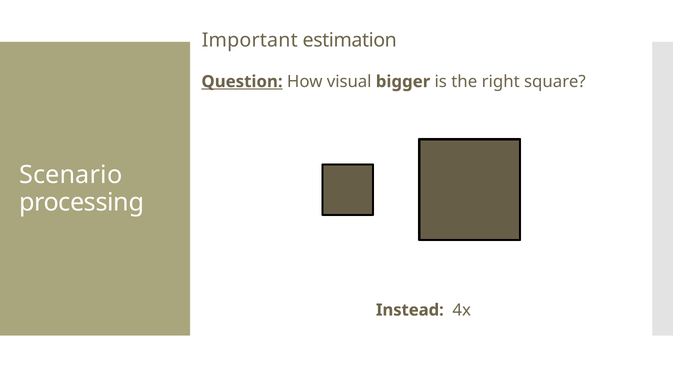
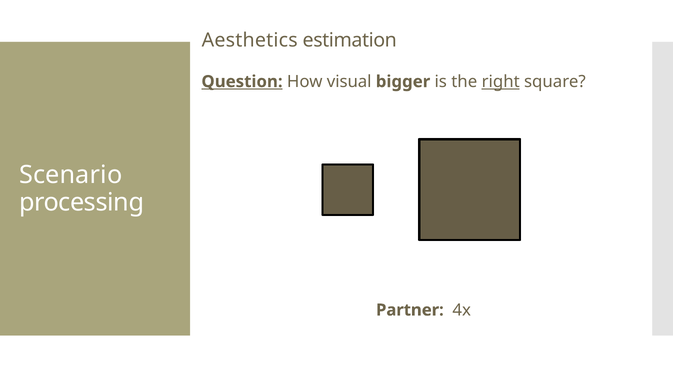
Important: Important -> Aesthetics
right underline: none -> present
Instead: Instead -> Partner
